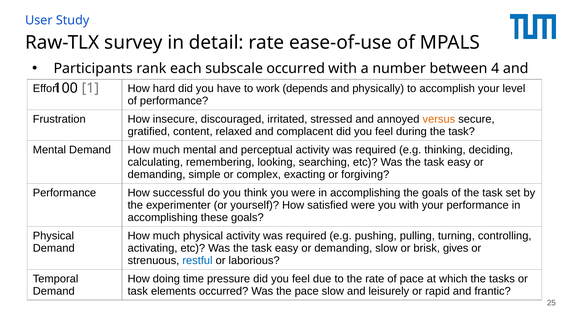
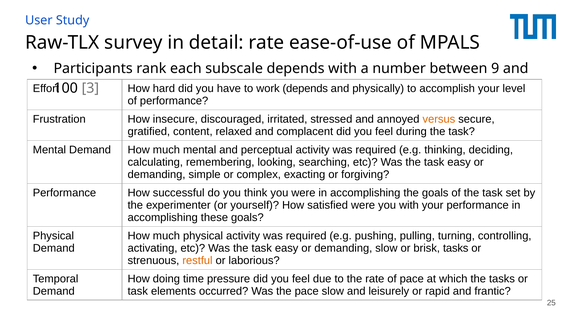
subscale occurred: occurred -> depends
4: 4 -> 9
1: 1 -> 3
brisk gives: gives -> tasks
restful colour: blue -> orange
